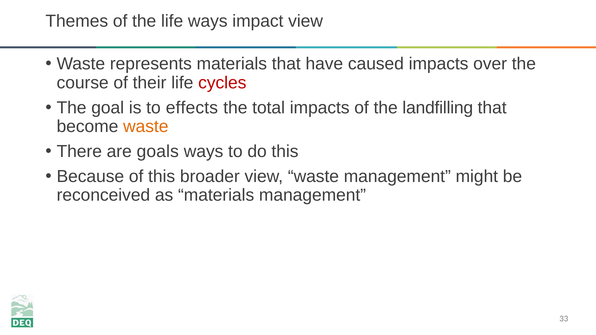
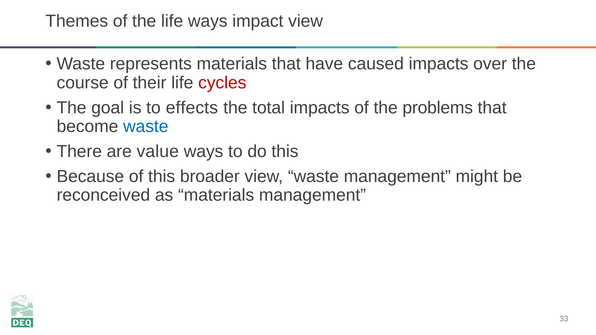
landfilling: landfilling -> problems
waste at (146, 126) colour: orange -> blue
goals: goals -> value
